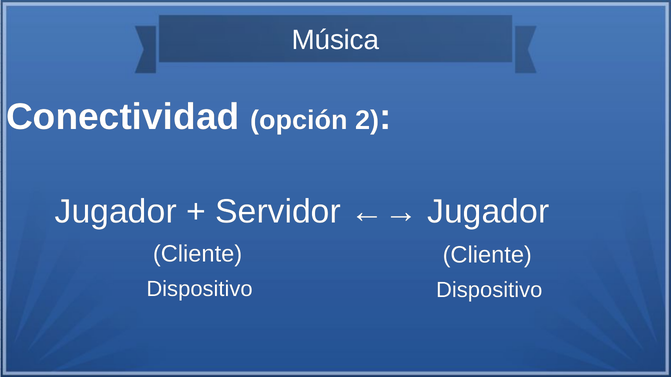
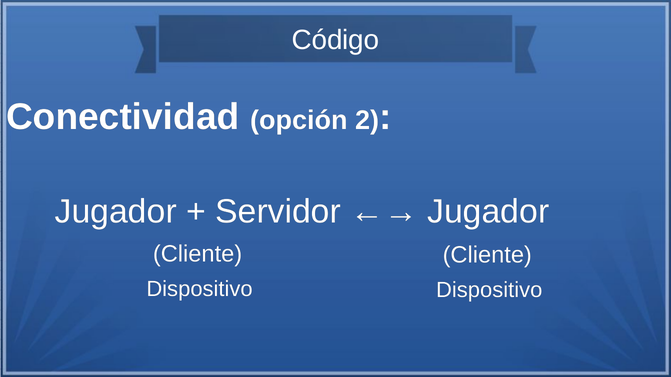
Música: Música -> Código
